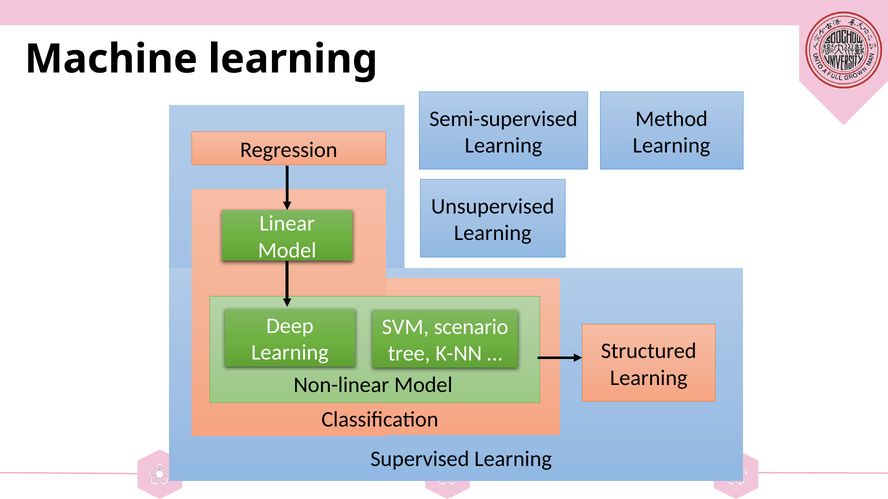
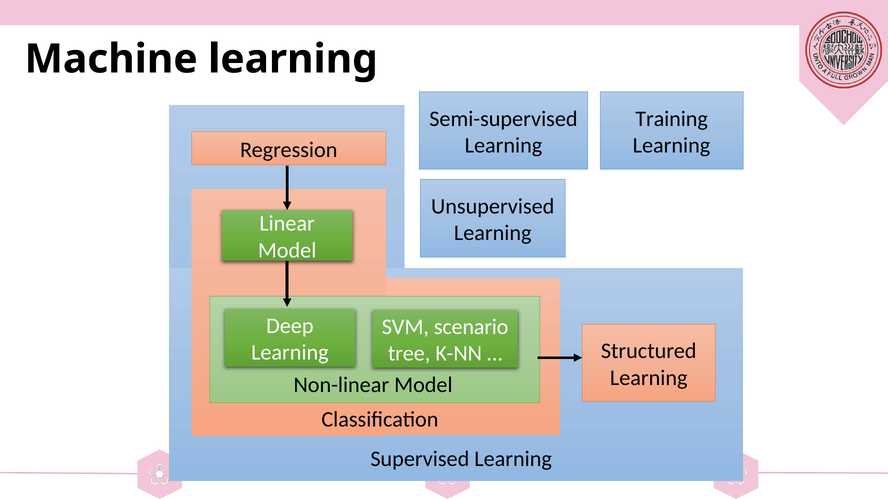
Method: Method -> Training
